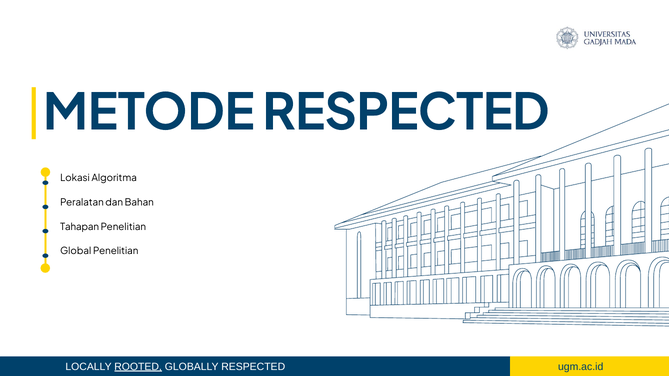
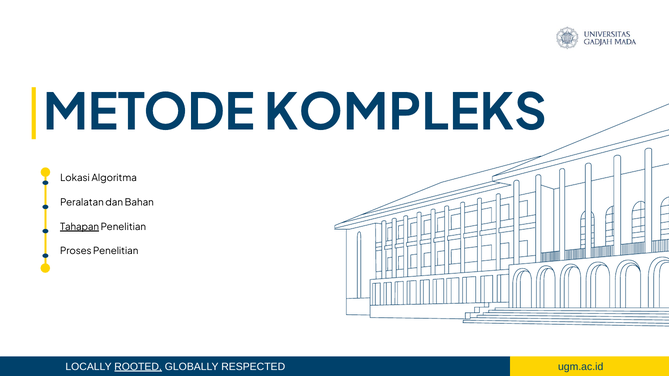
METODE RESPECTED: RESPECTED -> KOMPLEKS
Tahapan underline: none -> present
Global: Global -> Proses
